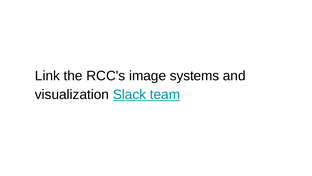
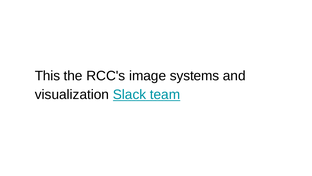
Link: Link -> This
